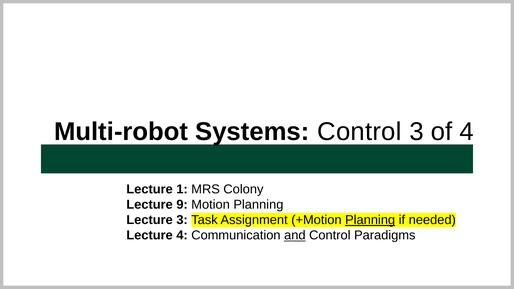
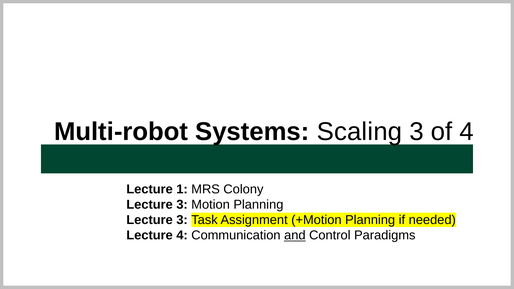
Systems Control: Control -> Scaling
9 at (182, 205): 9 -> 3
Planning at (370, 220) underline: present -> none
